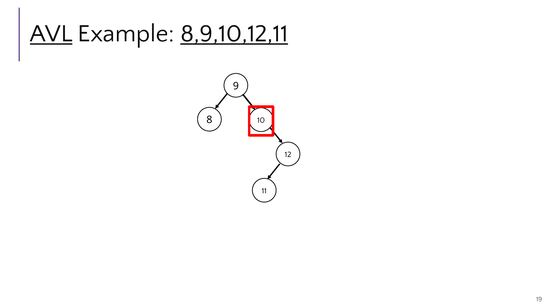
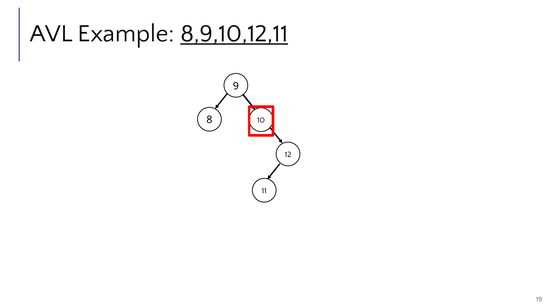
AVL underline: present -> none
